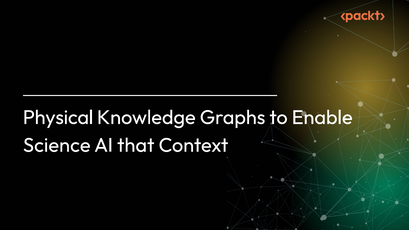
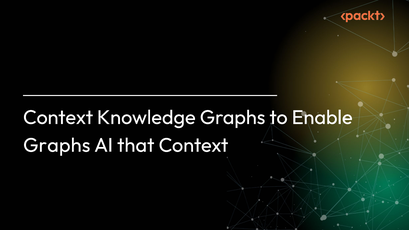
Physical at (58, 117): Physical -> Context
Science at (57, 145): Science -> Graphs
